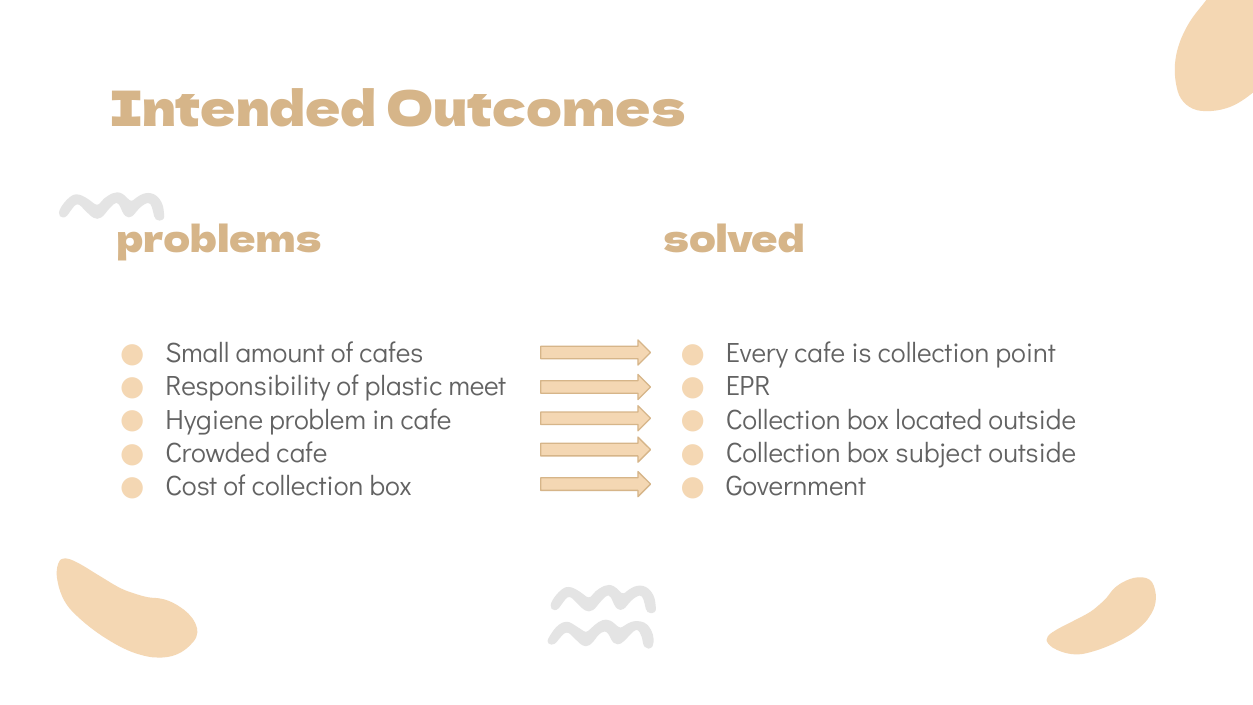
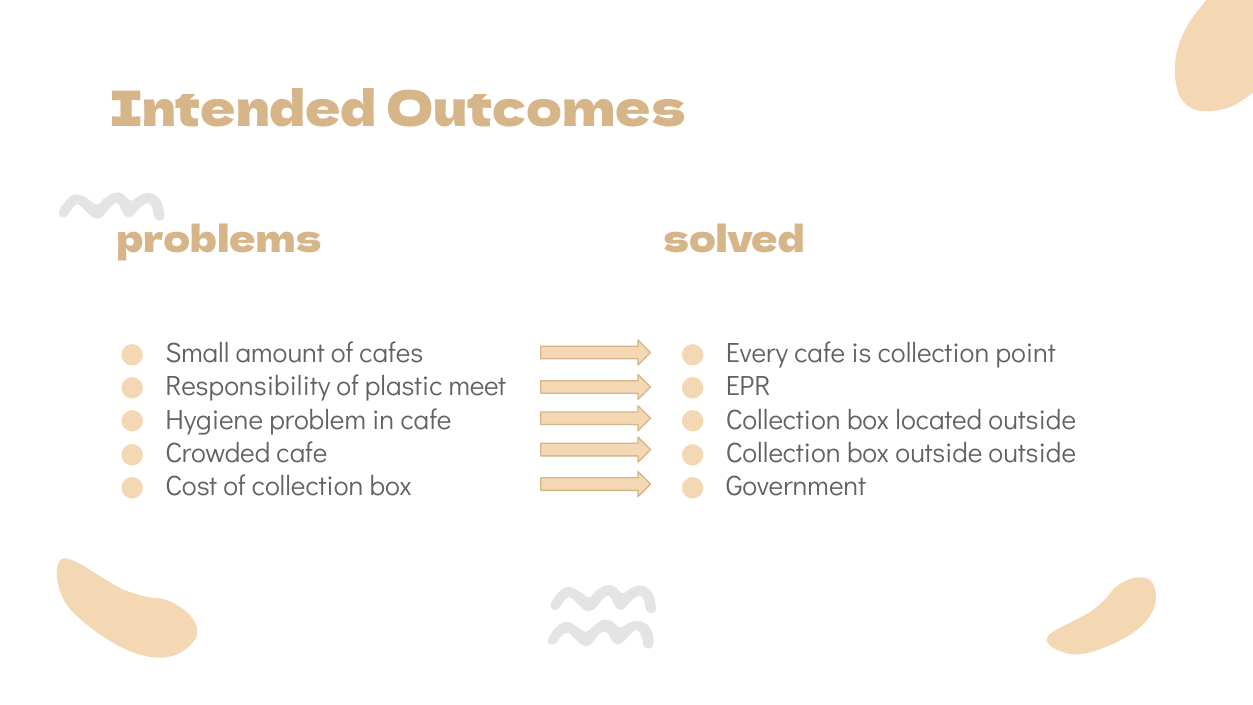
box subject: subject -> outside
